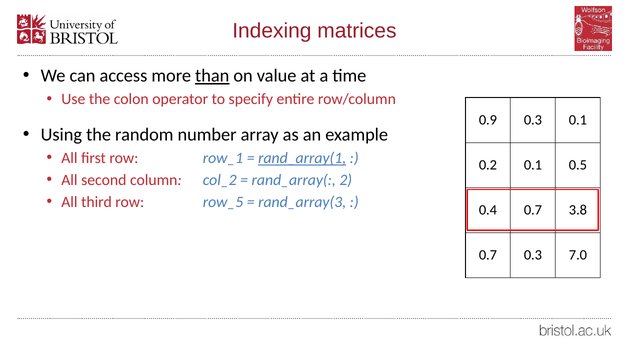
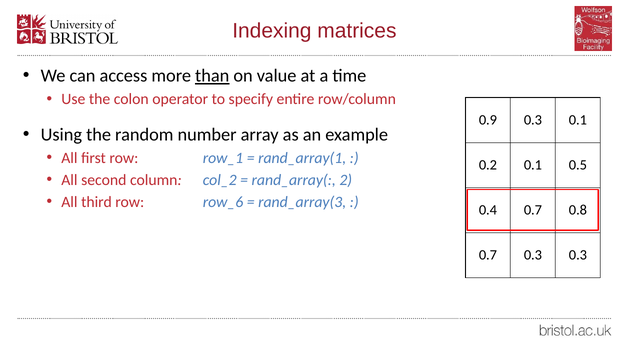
rand_array(1 underline: present -> none
row_5: row_5 -> row_6
3.8: 3.8 -> 0.8
0.3 7.0: 7.0 -> 0.3
